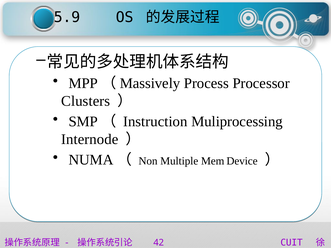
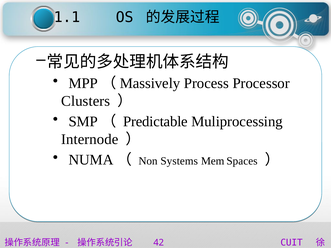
5.9: 5.9 -> 1.1
Instruction: Instruction -> Predictable
Multiple: Multiple -> Systems
Device: Device -> Spaces
